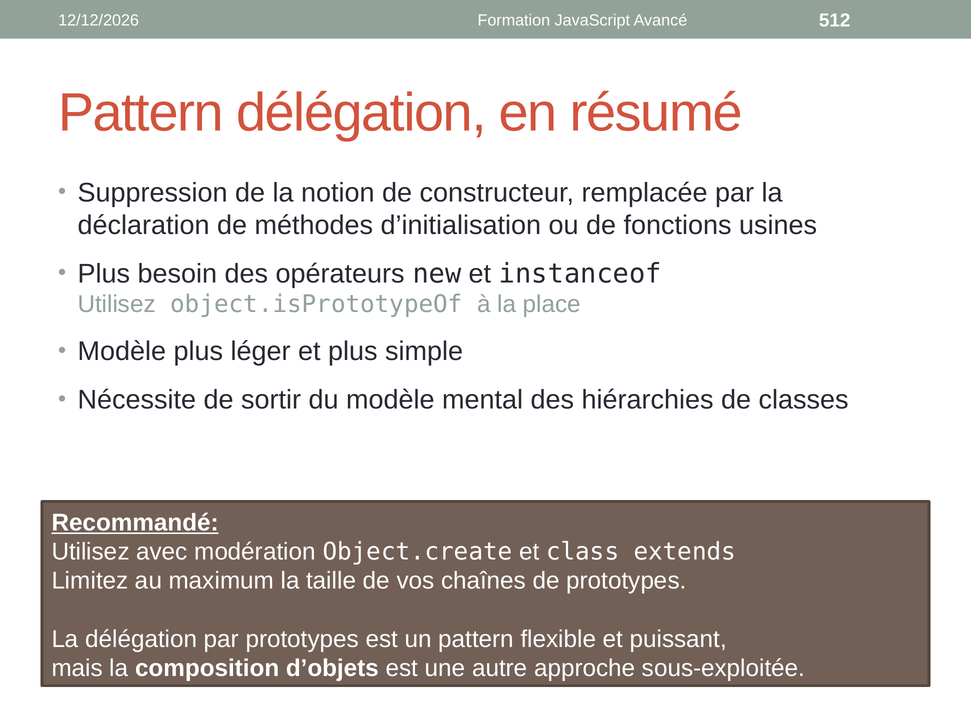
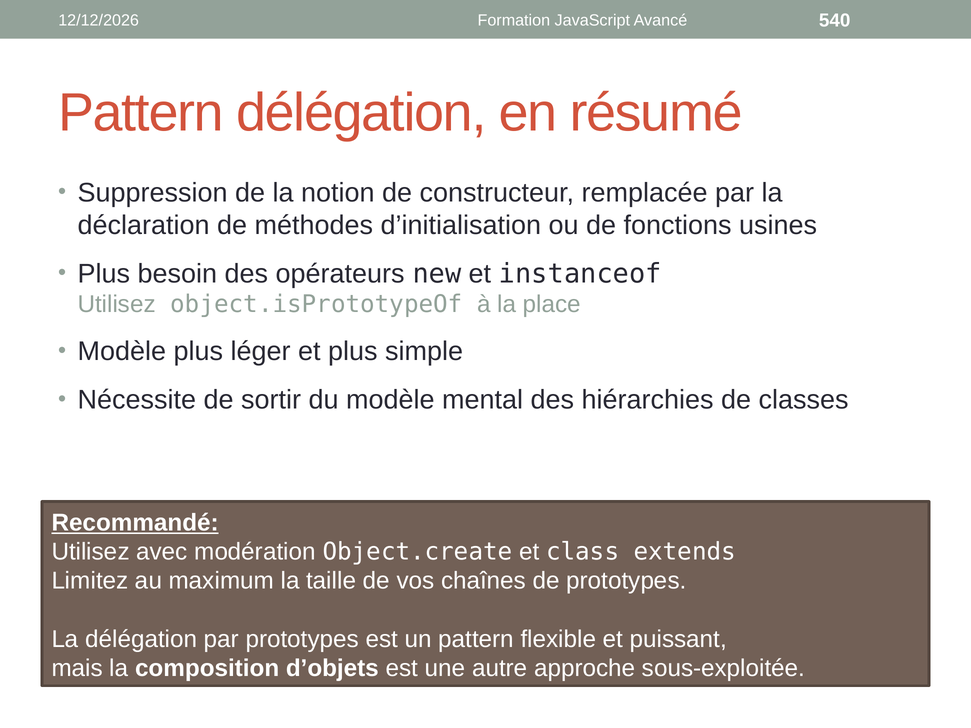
512: 512 -> 540
